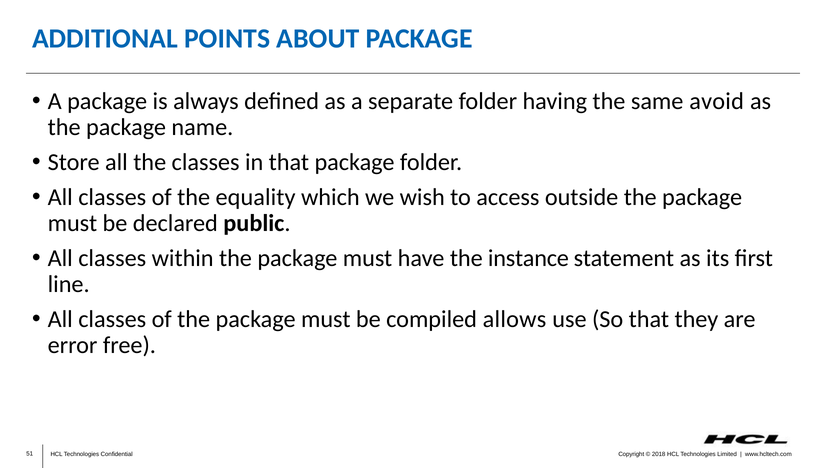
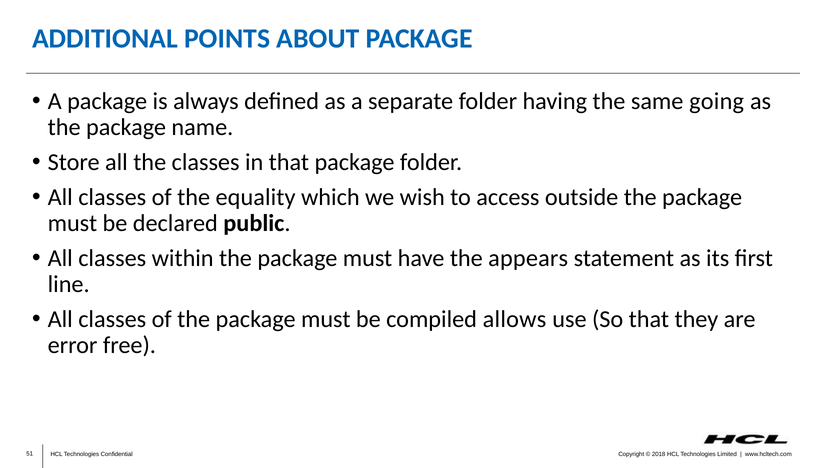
avoid: avoid -> going
instance: instance -> appears
